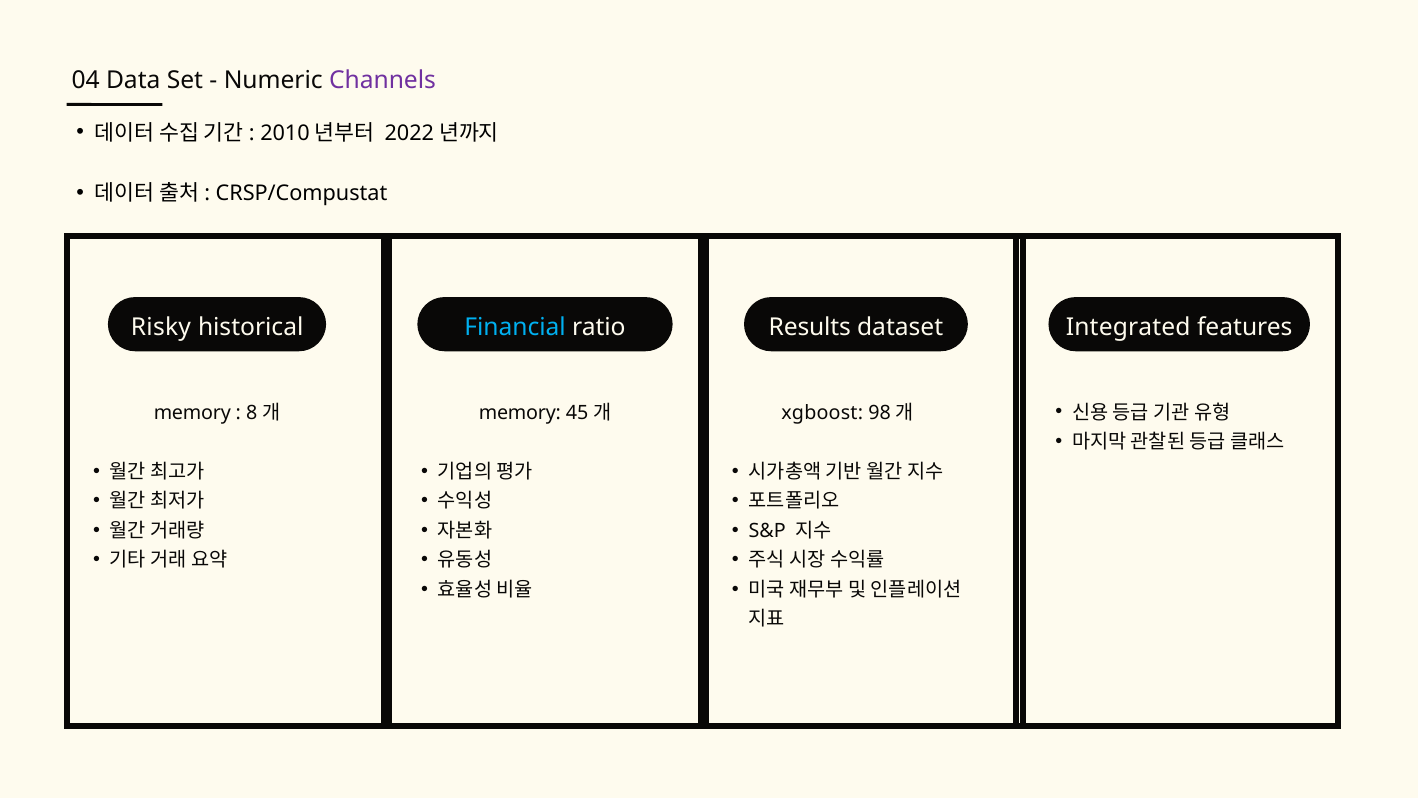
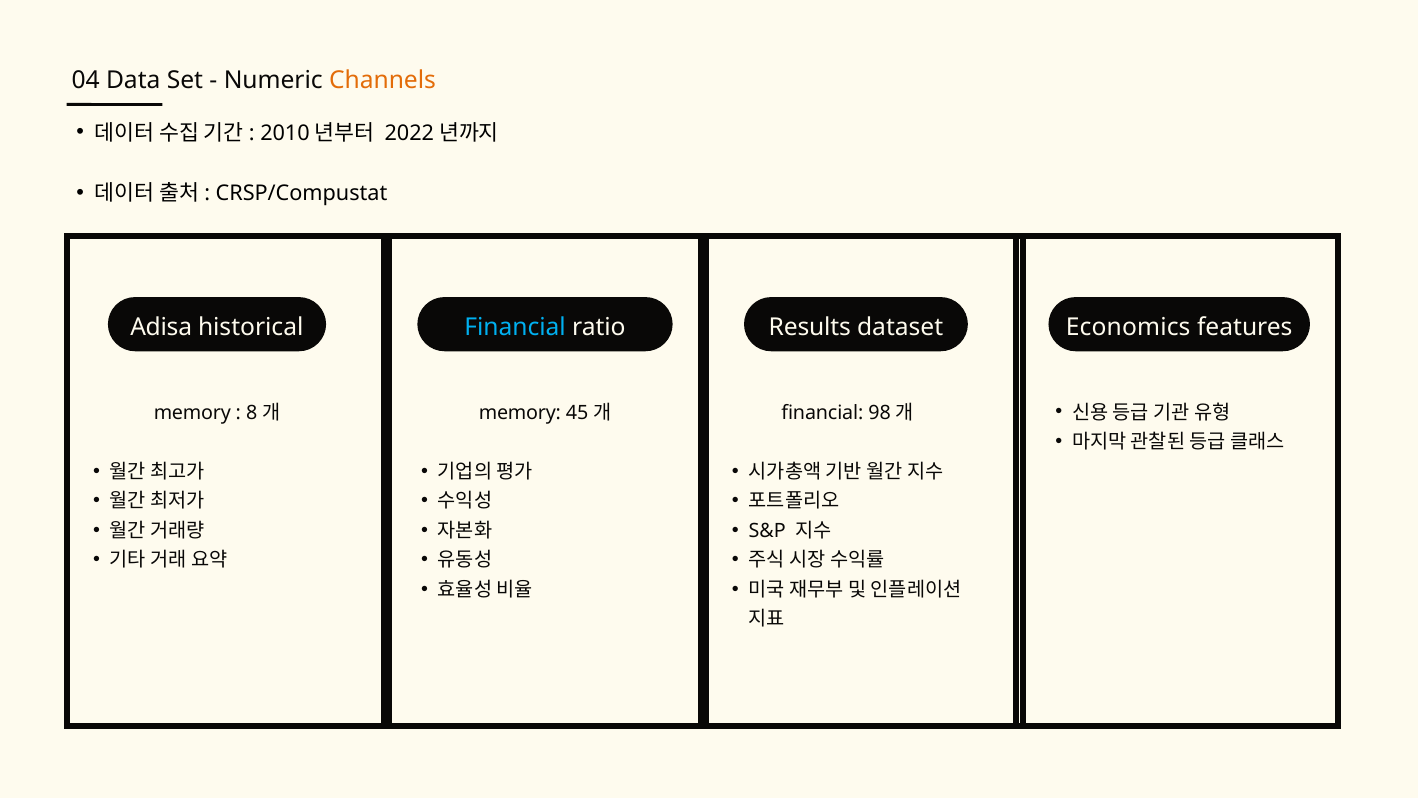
Channels colour: purple -> orange
Risky: Risky -> Adisa
Integrated: Integrated -> Economics
xgboost at (822, 412): xgboost -> financial
